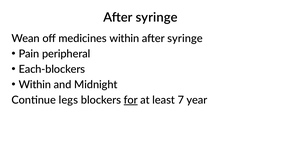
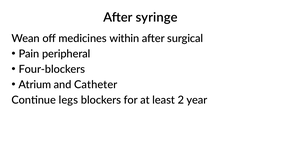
syringe at (185, 38): syringe -> surgical
Each-blockers: Each-blockers -> Four-blockers
Within at (35, 84): Within -> Atrium
Midnight: Midnight -> Catheter
for underline: present -> none
7: 7 -> 2
